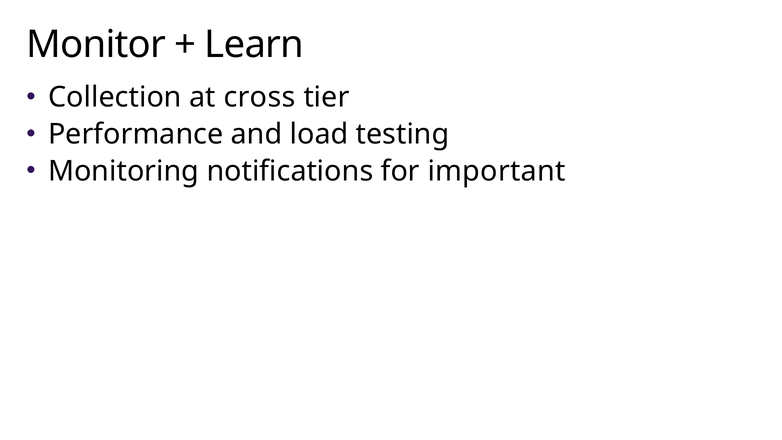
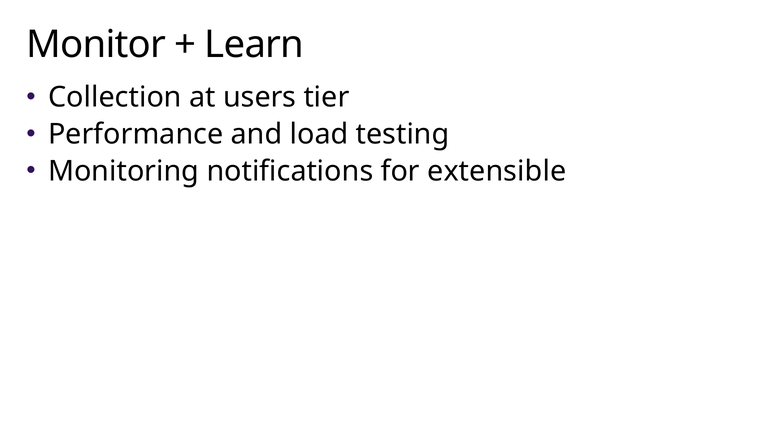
cross: cross -> users
important: important -> extensible
